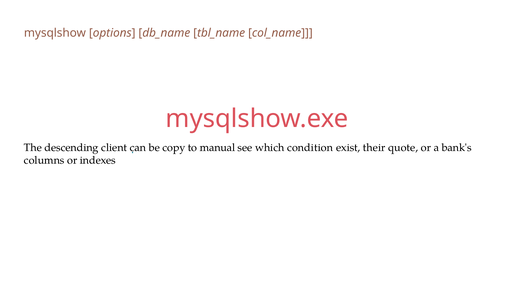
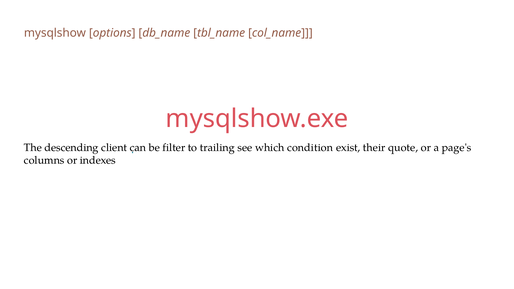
copy: copy -> filter
manual: manual -> trailing
bank's: bank's -> page's
